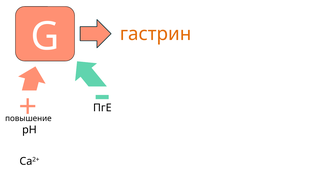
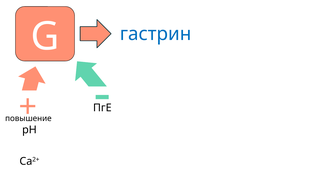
гастрин colour: orange -> blue
